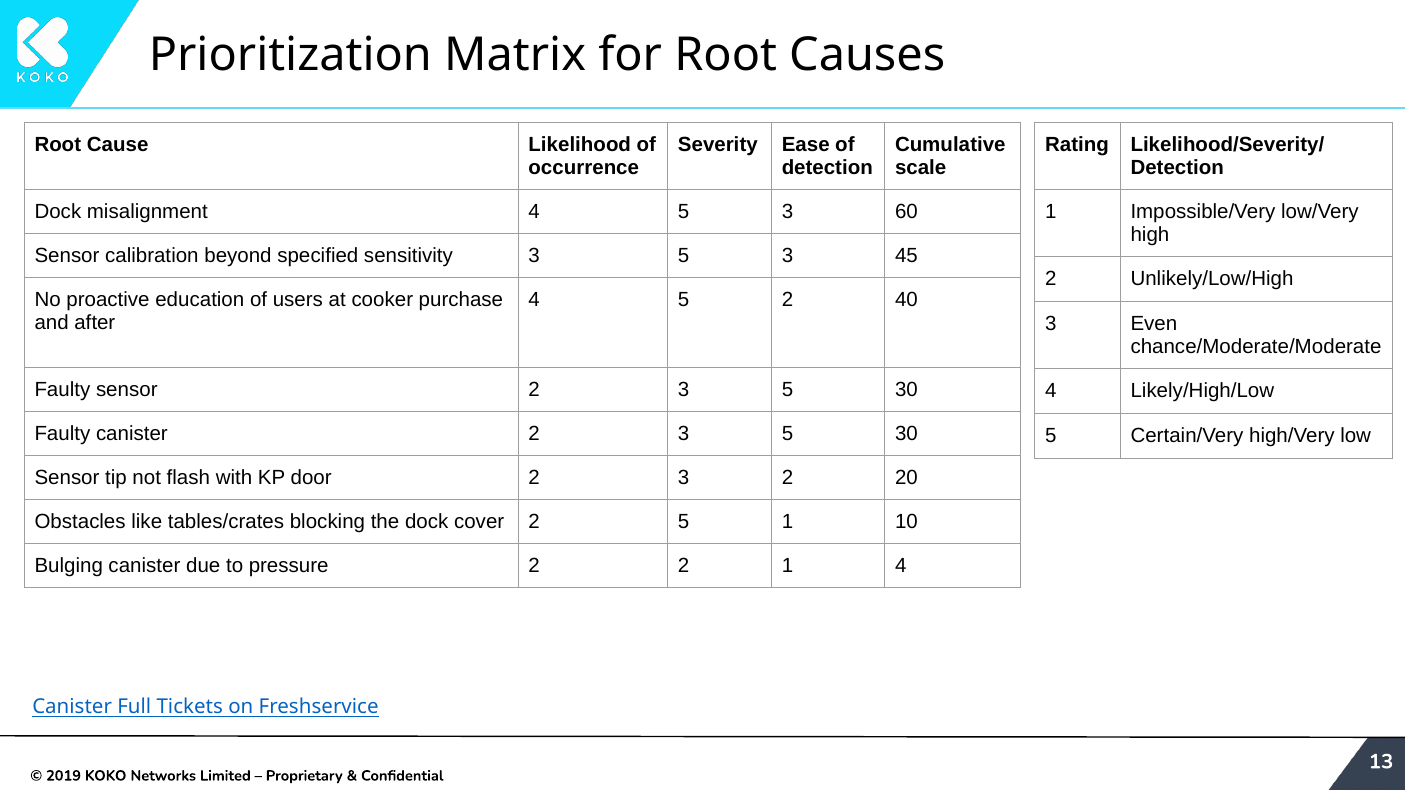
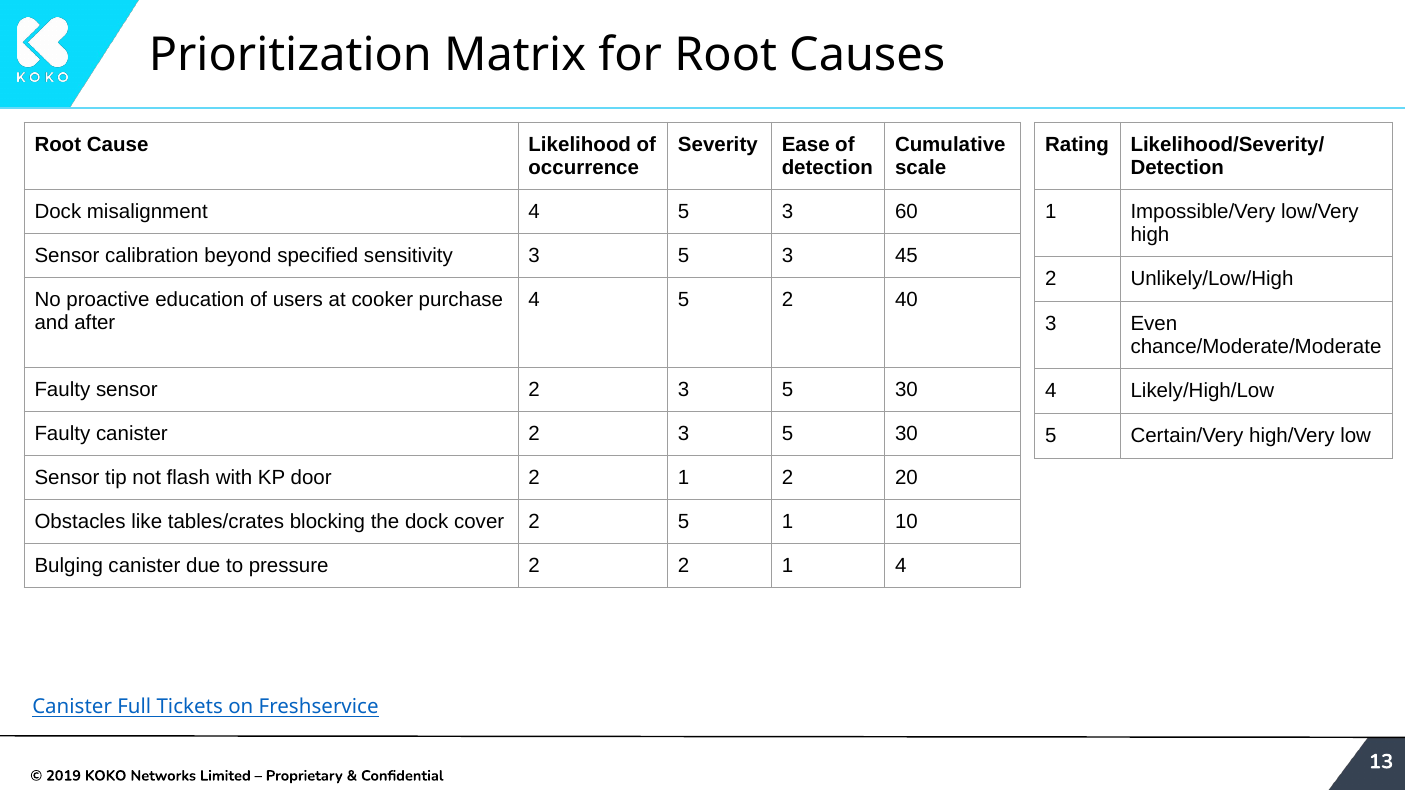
door 2 3: 3 -> 1
